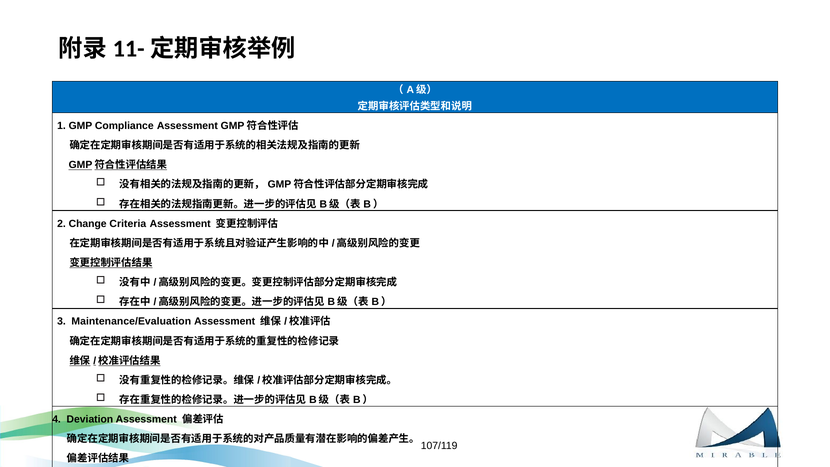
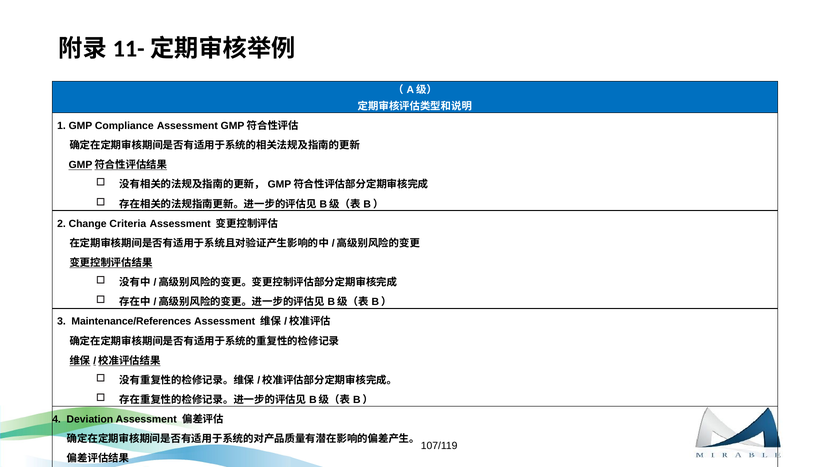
Maintenance/Evaluation: Maintenance/Evaluation -> Maintenance/References
